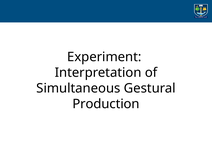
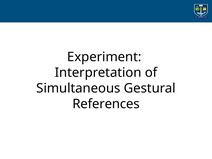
Production: Production -> References
